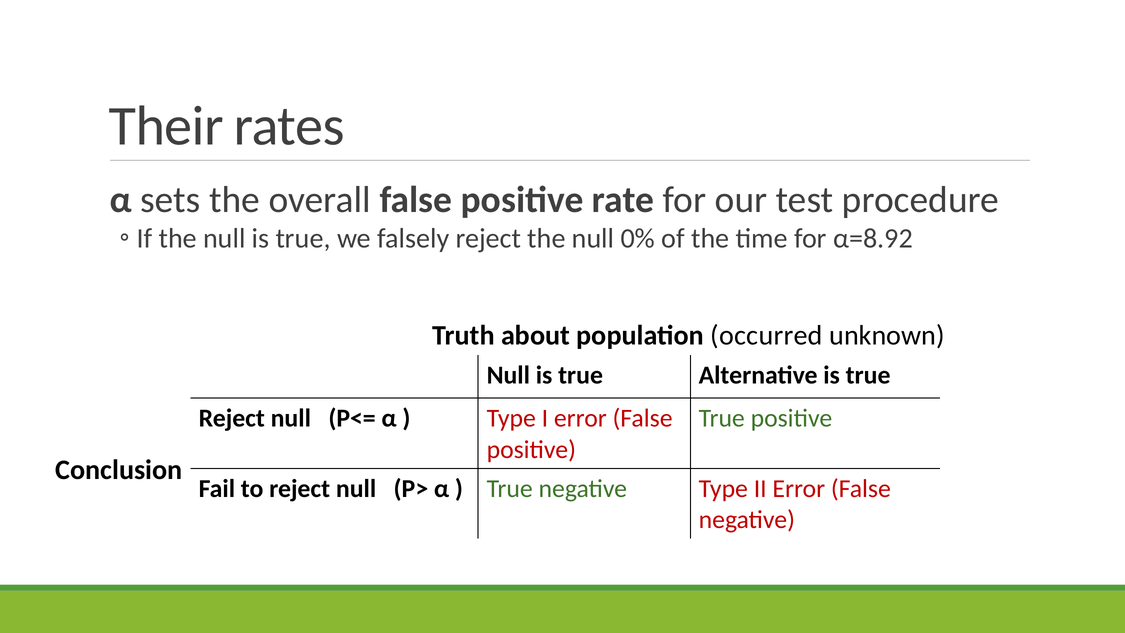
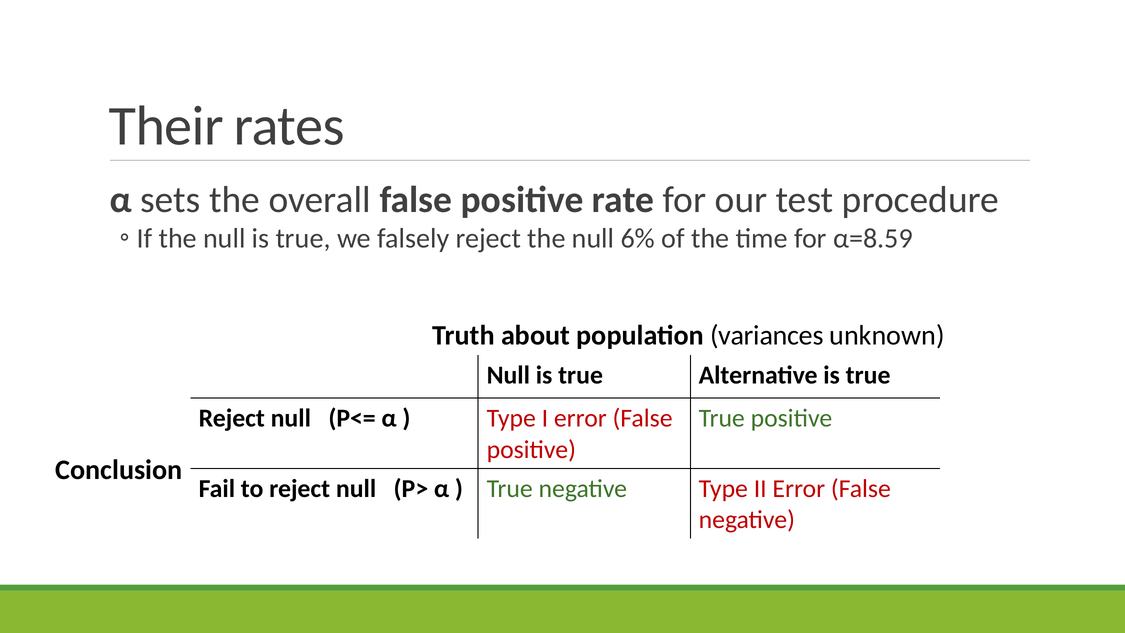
0%: 0% -> 6%
α=8.92: α=8.92 -> α=8.59
occurred: occurred -> variances
